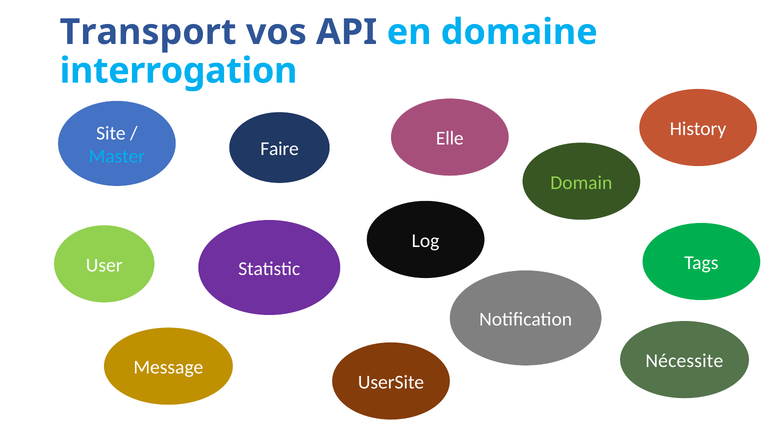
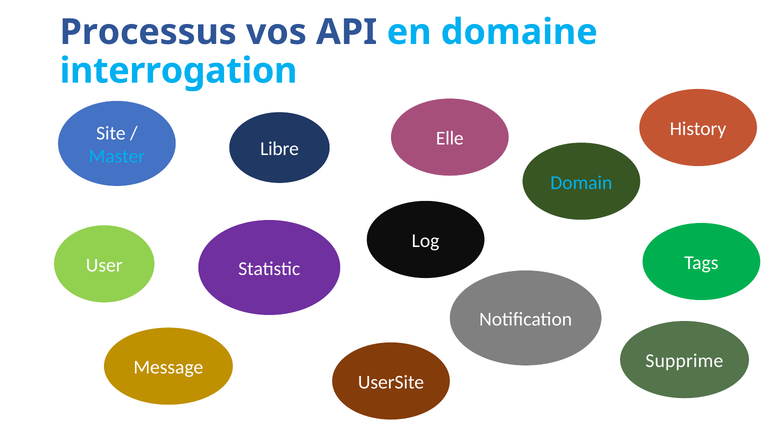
Transport: Transport -> Processus
Faire: Faire -> Libre
Domain colour: light green -> light blue
Nécessite: Nécessite -> Supprime
